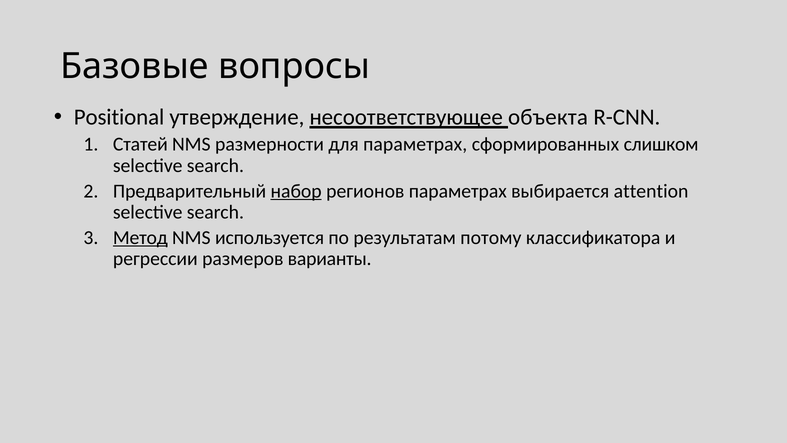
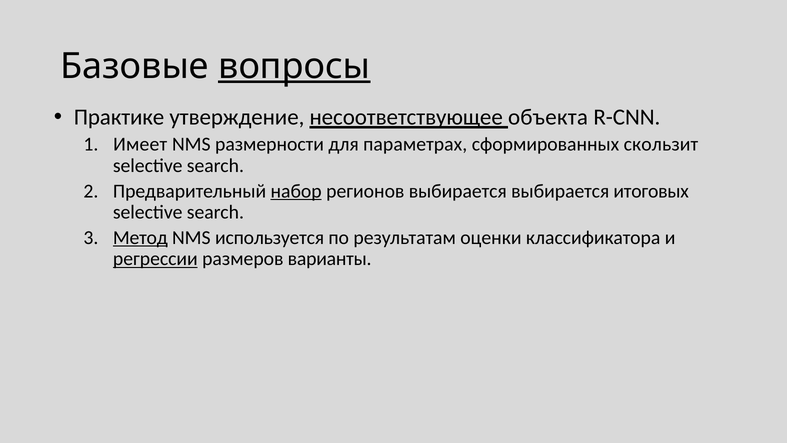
вопросы underline: none -> present
Positional: Positional -> Практике
Статей: Статей -> Имеет
слишком: слишком -> скользит
регионов параметрах: параметрах -> выбирается
attention: attention -> итоговых
потому: потому -> оценки
регрессии underline: none -> present
